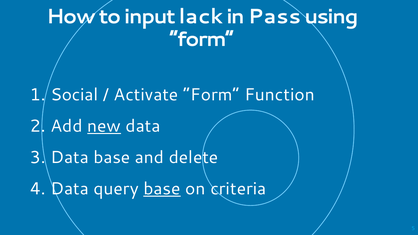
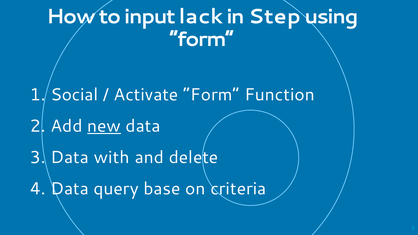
Pass: Pass -> Step
Data base: base -> with
base at (162, 189) underline: present -> none
